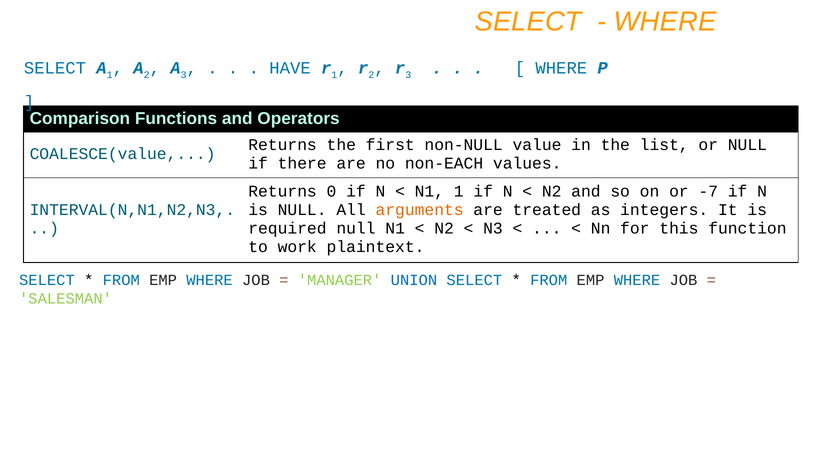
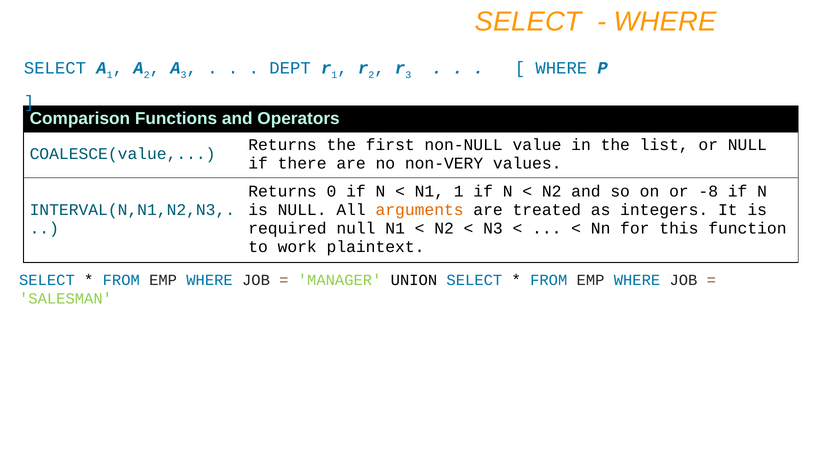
HAVE: HAVE -> DEPT
non-EACH: non-EACH -> non-VERY
-7: -7 -> -8
UNION colour: blue -> black
